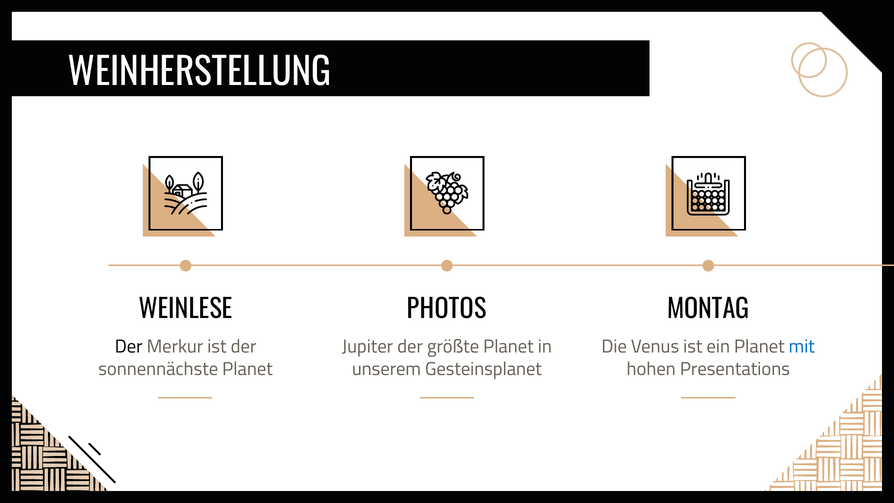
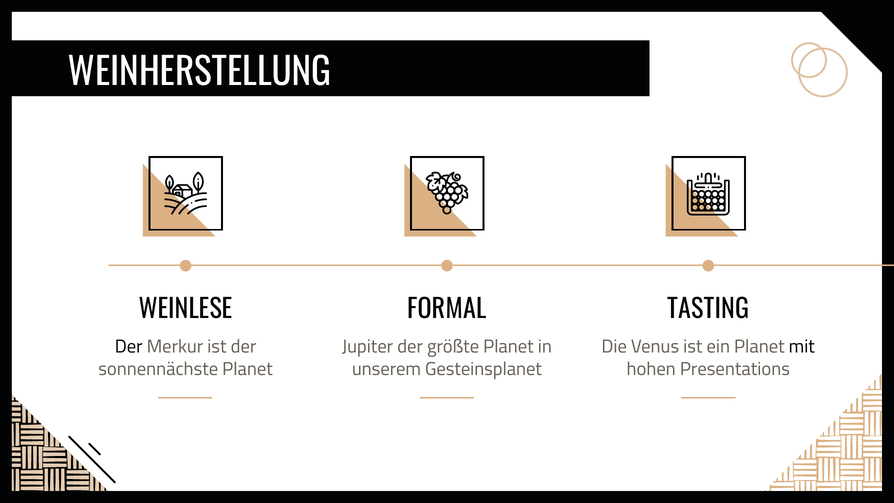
PHOTOS: PHOTOS -> FORMAL
MONTAG: MONTAG -> TASTING
mit colour: blue -> black
